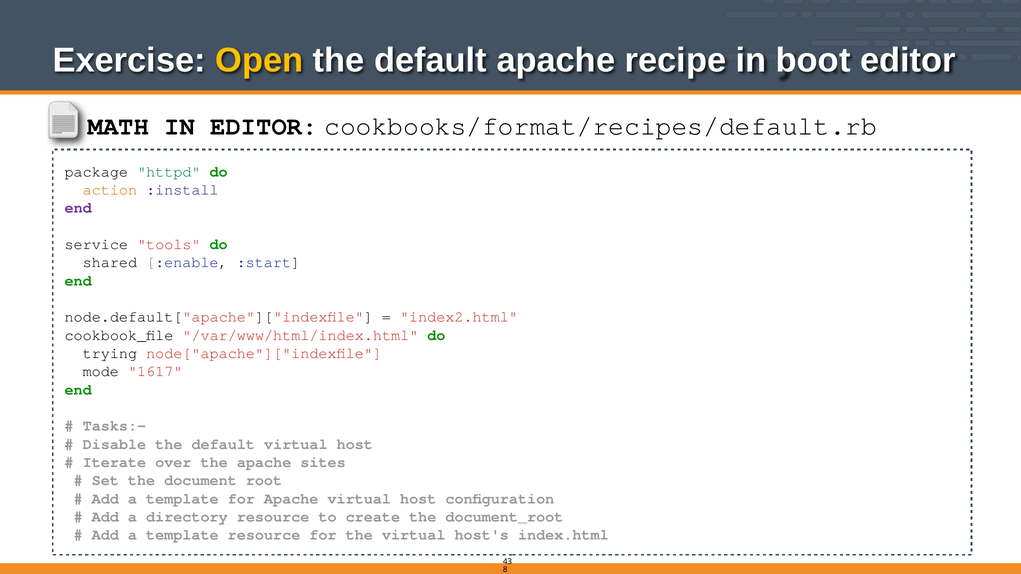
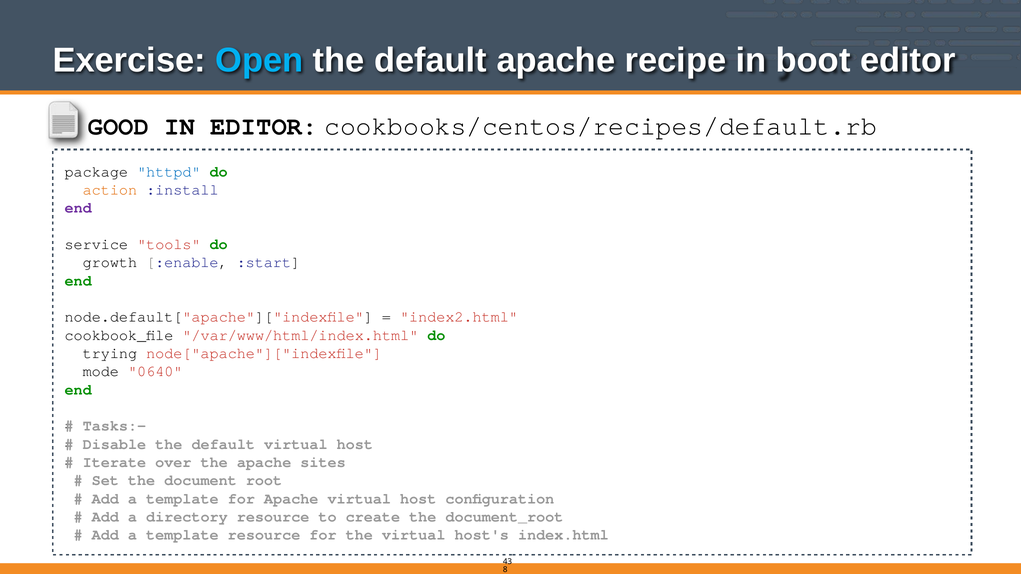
Open colour: yellow -> light blue
MATH: MATH -> GOOD
cookbooks/format/recipes/default.rb: cookbooks/format/recipes/default.rb -> cookbooks/centos/recipes/default.rb
httpd colour: green -> blue
shared: shared -> growth
1617: 1617 -> 0640
